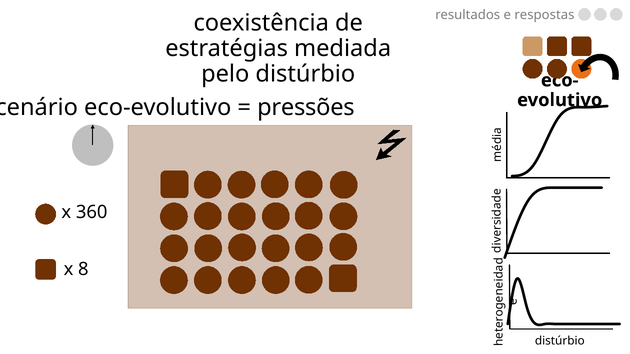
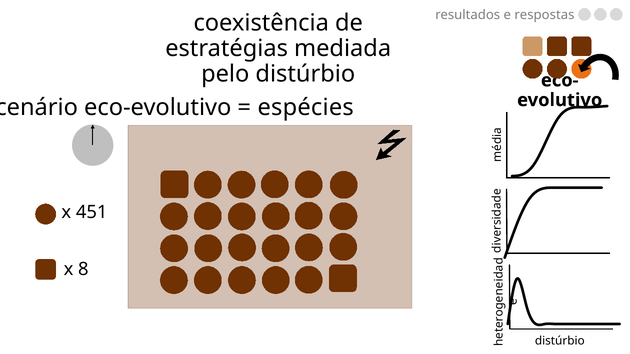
pressões: pressões -> espécies
360: 360 -> 451
